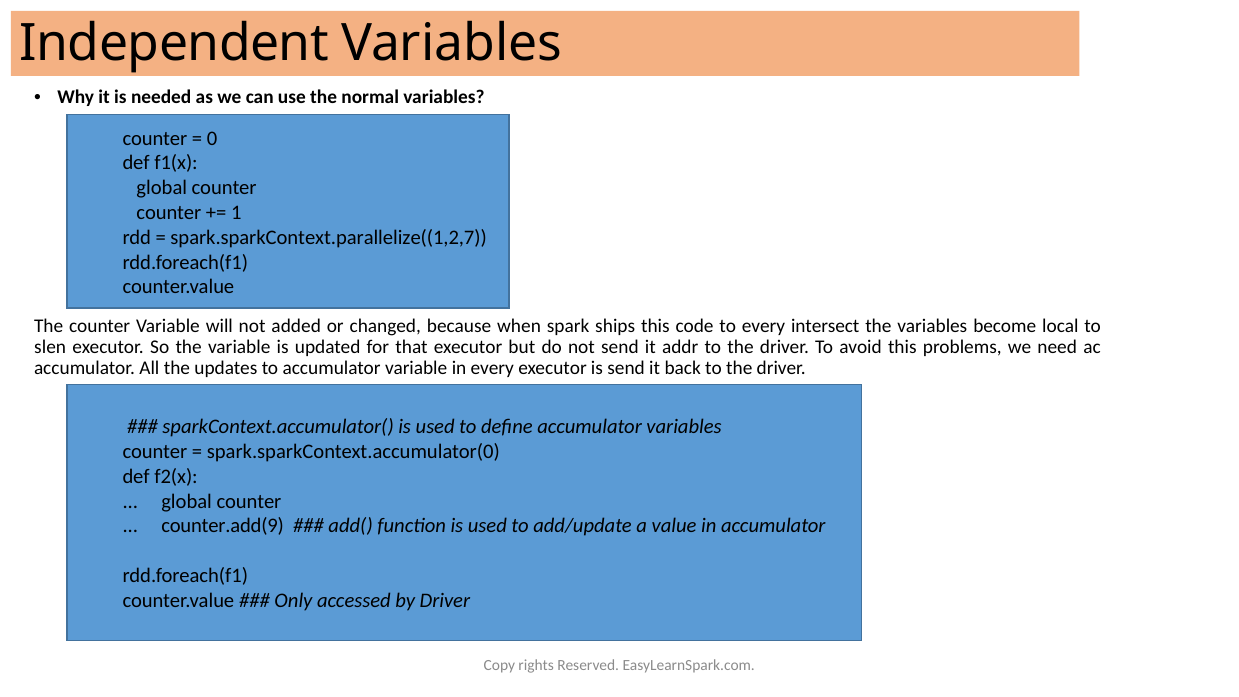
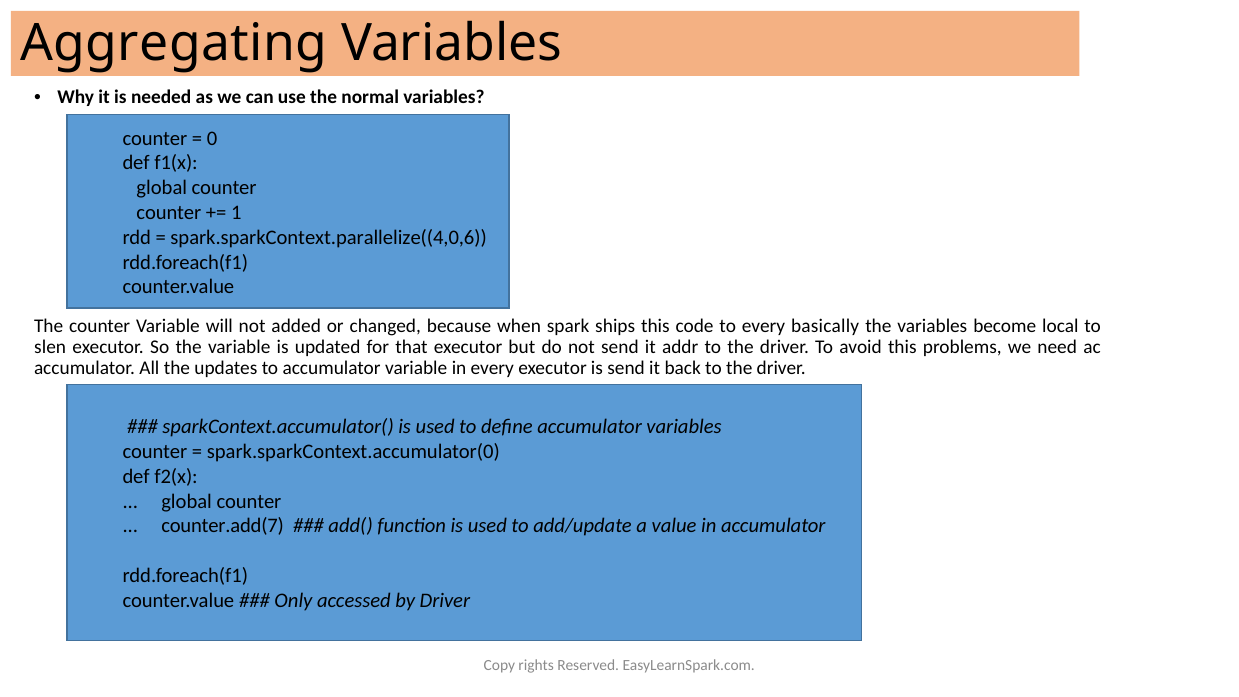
Independent: Independent -> Aggregating
spark.sparkContext.parallelize((1,2,7: spark.sparkContext.parallelize((1,2,7 -> spark.sparkContext.parallelize((4,0,6
intersect: intersect -> basically
counter.add(9: counter.add(9 -> counter.add(7
